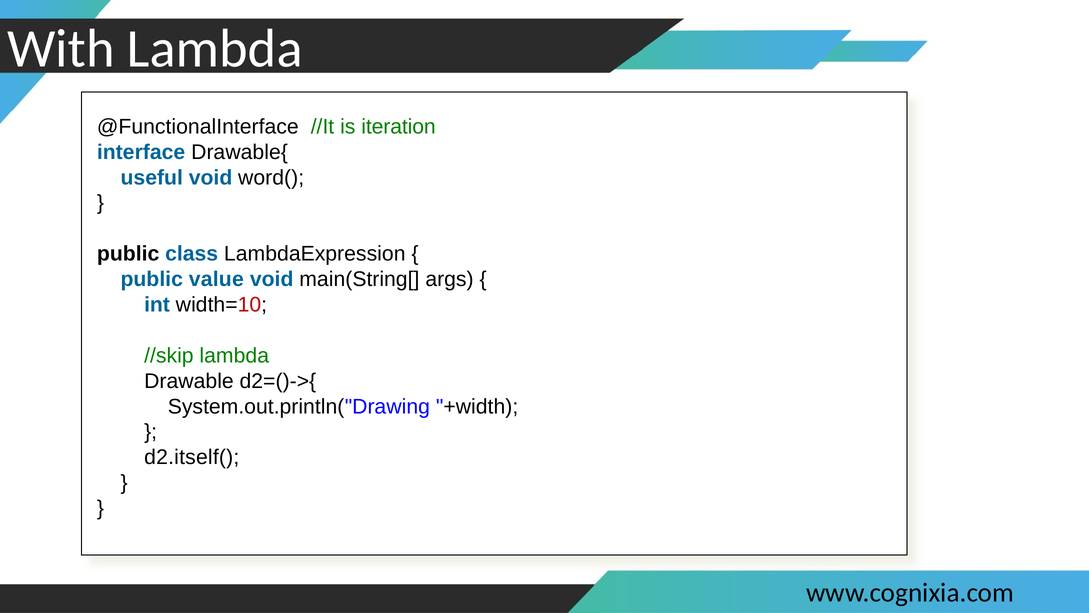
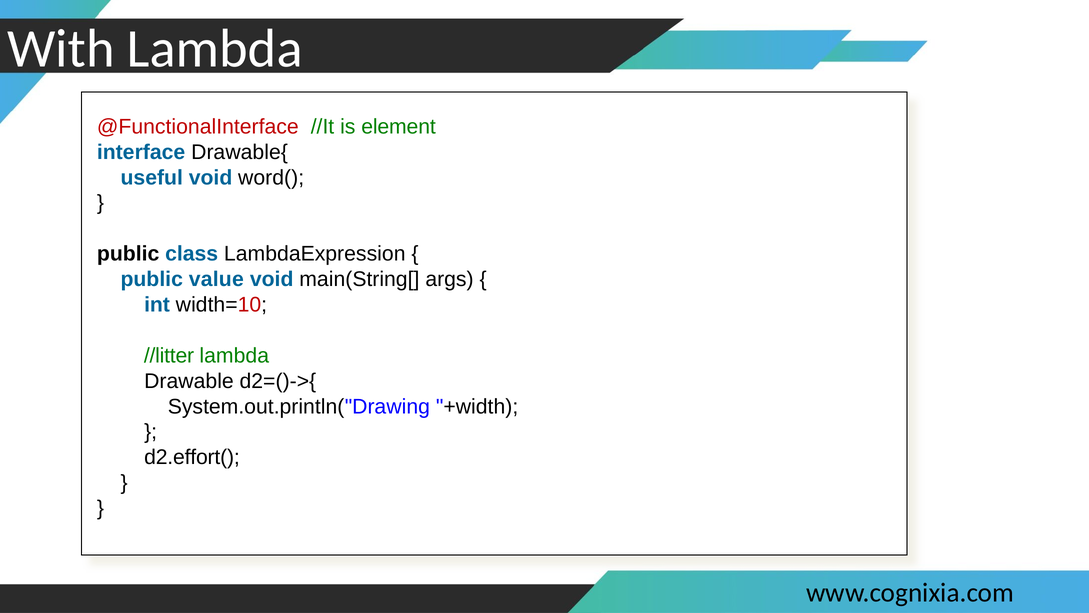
@FunctionalInterface colour: black -> red
iteration: iteration -> element
//skip: //skip -> //litter
d2.itself(: d2.itself( -> d2.effort(
